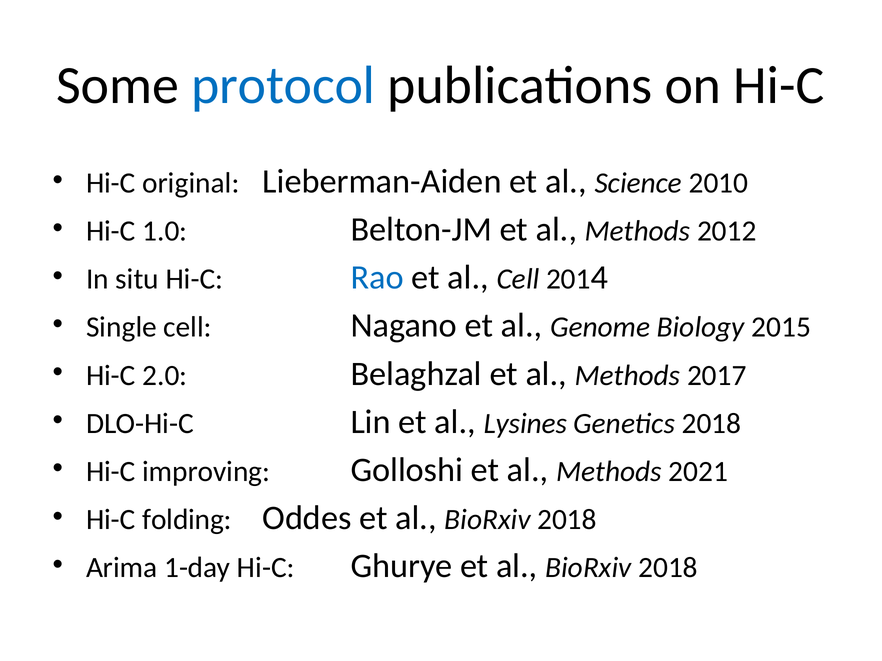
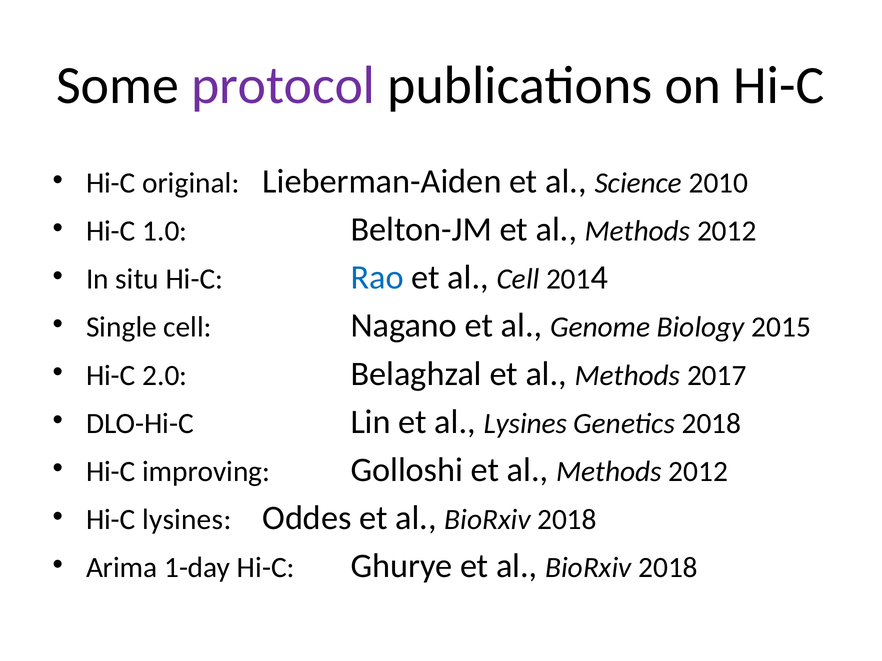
protocol colour: blue -> purple
2021 at (698, 472): 2021 -> 2012
Hi-C folding: folding -> lysines
